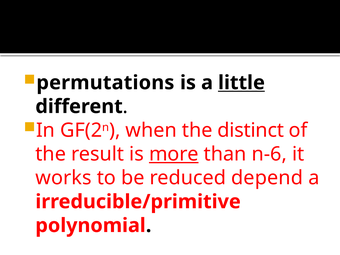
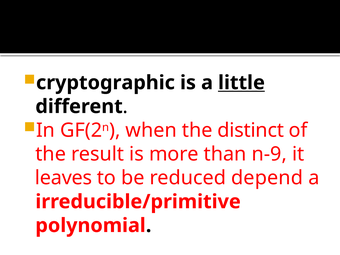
permutations: permutations -> cryptographic
more underline: present -> none
n-6: n-6 -> n-9
works: works -> leaves
